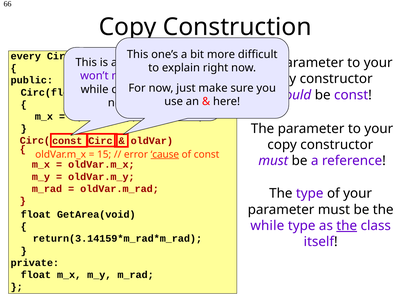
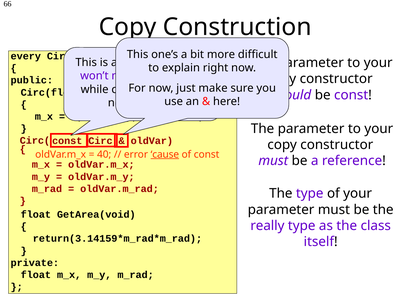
15: 15 -> 40
while at (267, 226): while -> really
the at (347, 226) underline: present -> none
